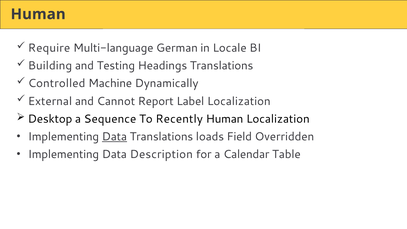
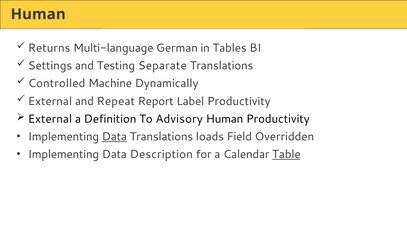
Require: Require -> Returns
Locale: Locale -> Tables
Building: Building -> Settings
Headings: Headings -> Separate
Cannot: Cannot -> Repeat
Label Localization: Localization -> Productivity
Desktop at (50, 119): Desktop -> External
Sequence: Sequence -> Definition
Recently: Recently -> Advisory
Human Localization: Localization -> Productivity
Table underline: none -> present
